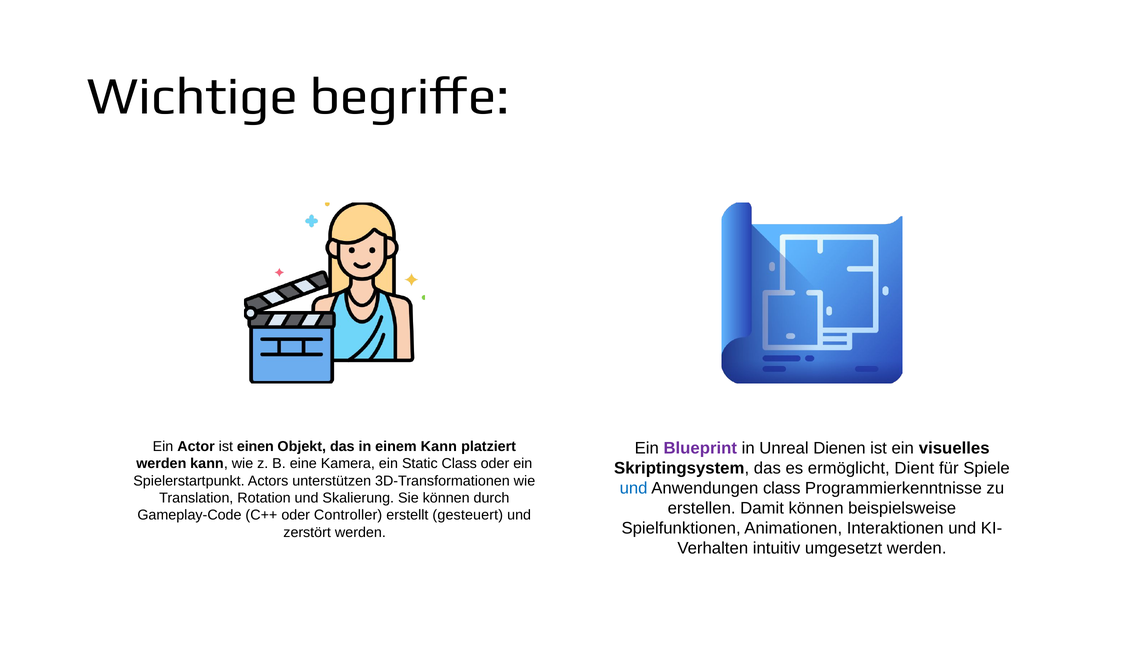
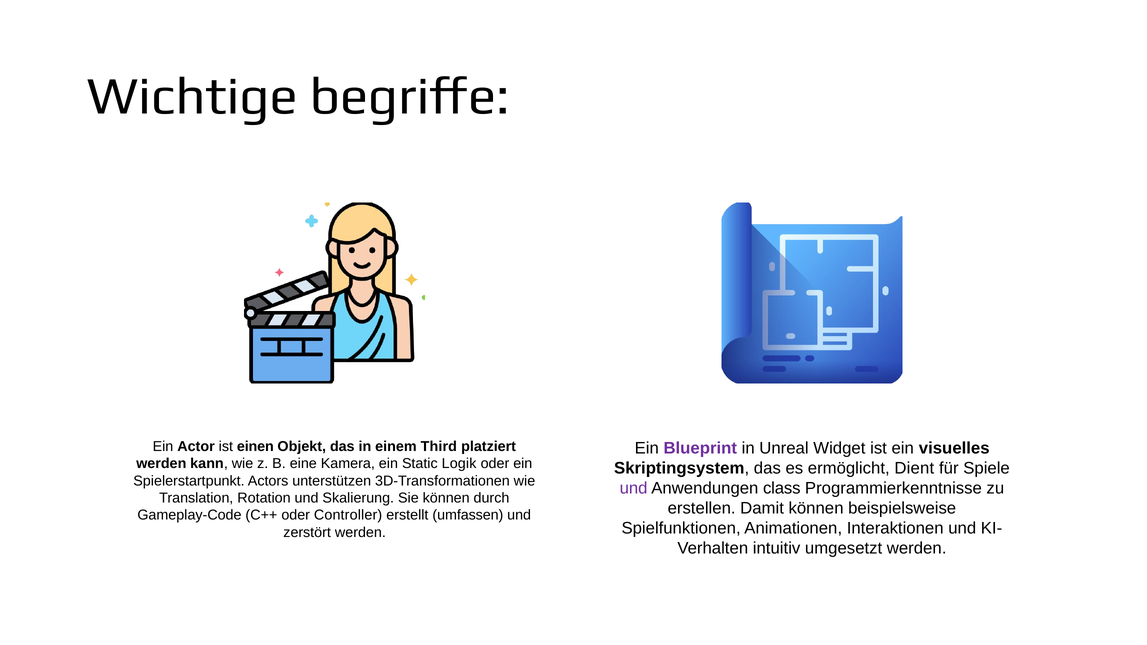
einem Kann: Kann -> Third
Dienen: Dienen -> Widget
Static Class: Class -> Logik
und at (634, 488) colour: blue -> purple
gesteuert: gesteuert -> umfassen
